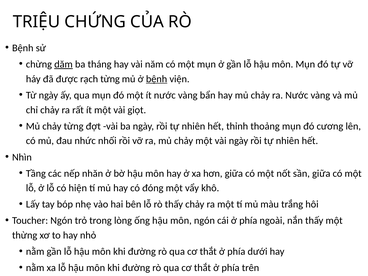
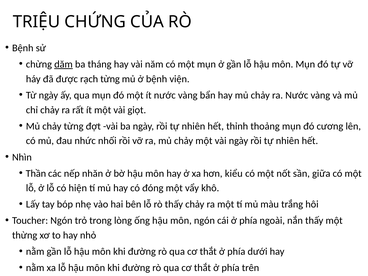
bệnh at (157, 79) underline: present -> none
Tầng: Tầng -> Thần
hơn giữa: giữa -> kiểu
